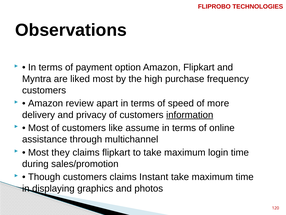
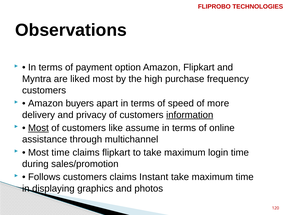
review: review -> buyers
Most at (38, 128) underline: none -> present
Most they: they -> time
Though: Though -> Follows
